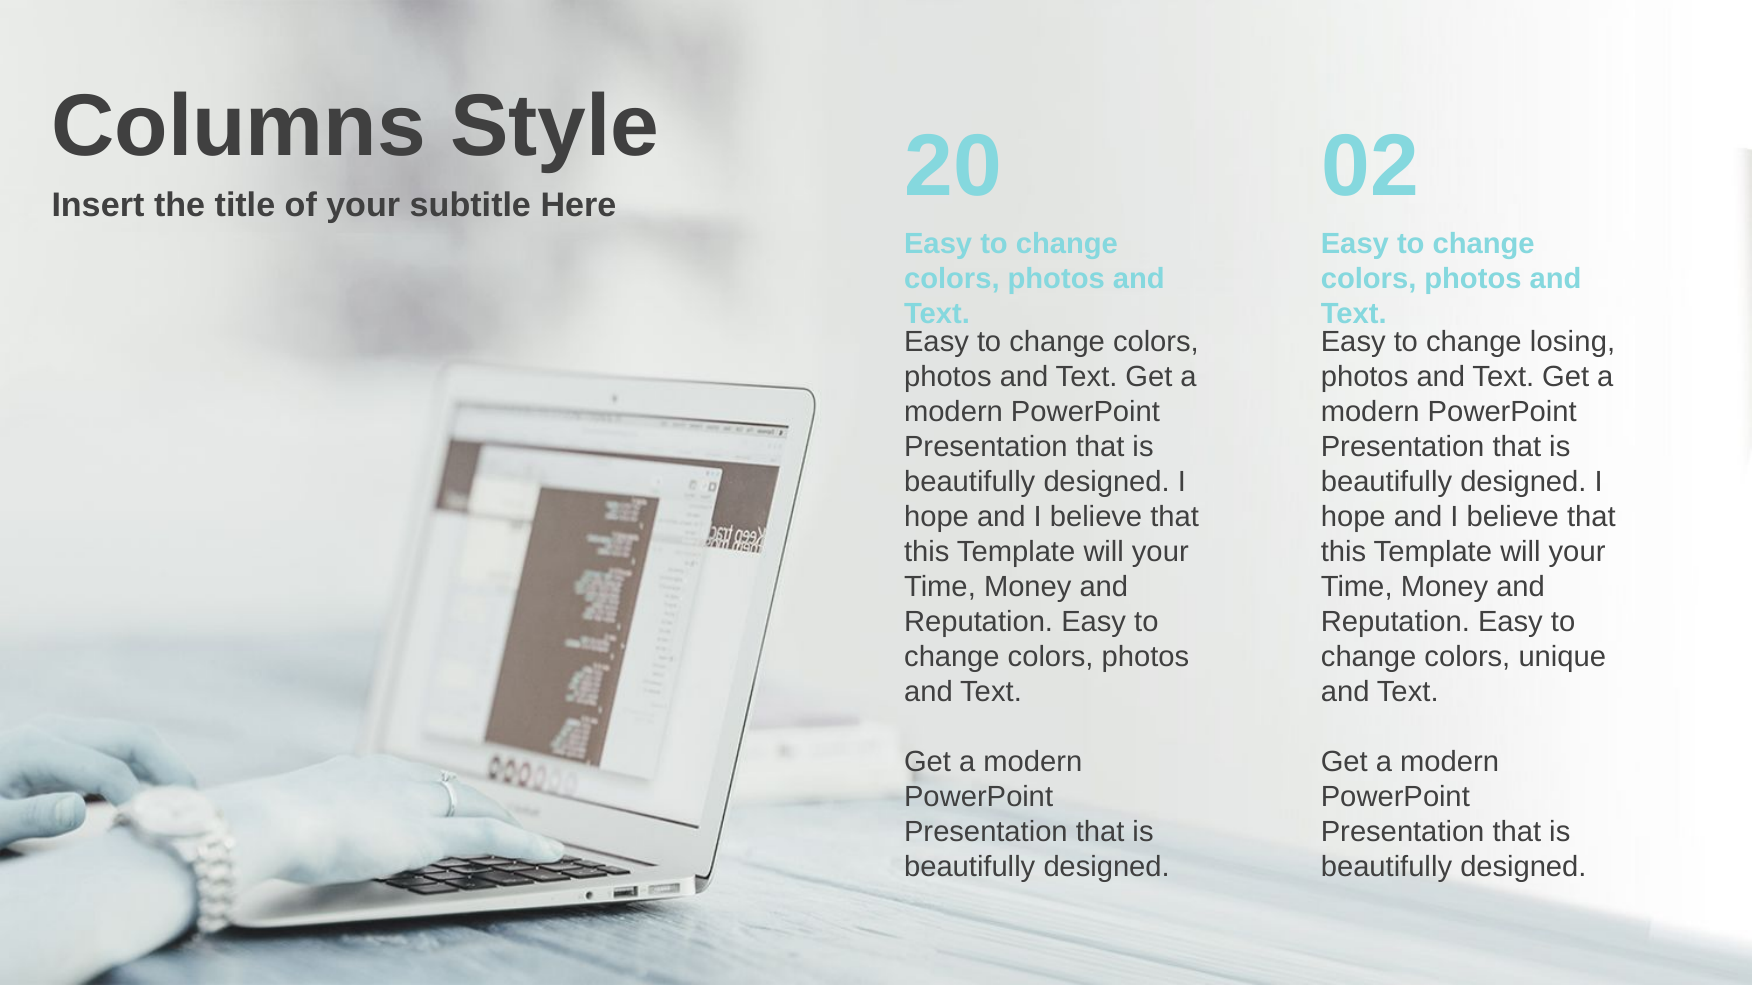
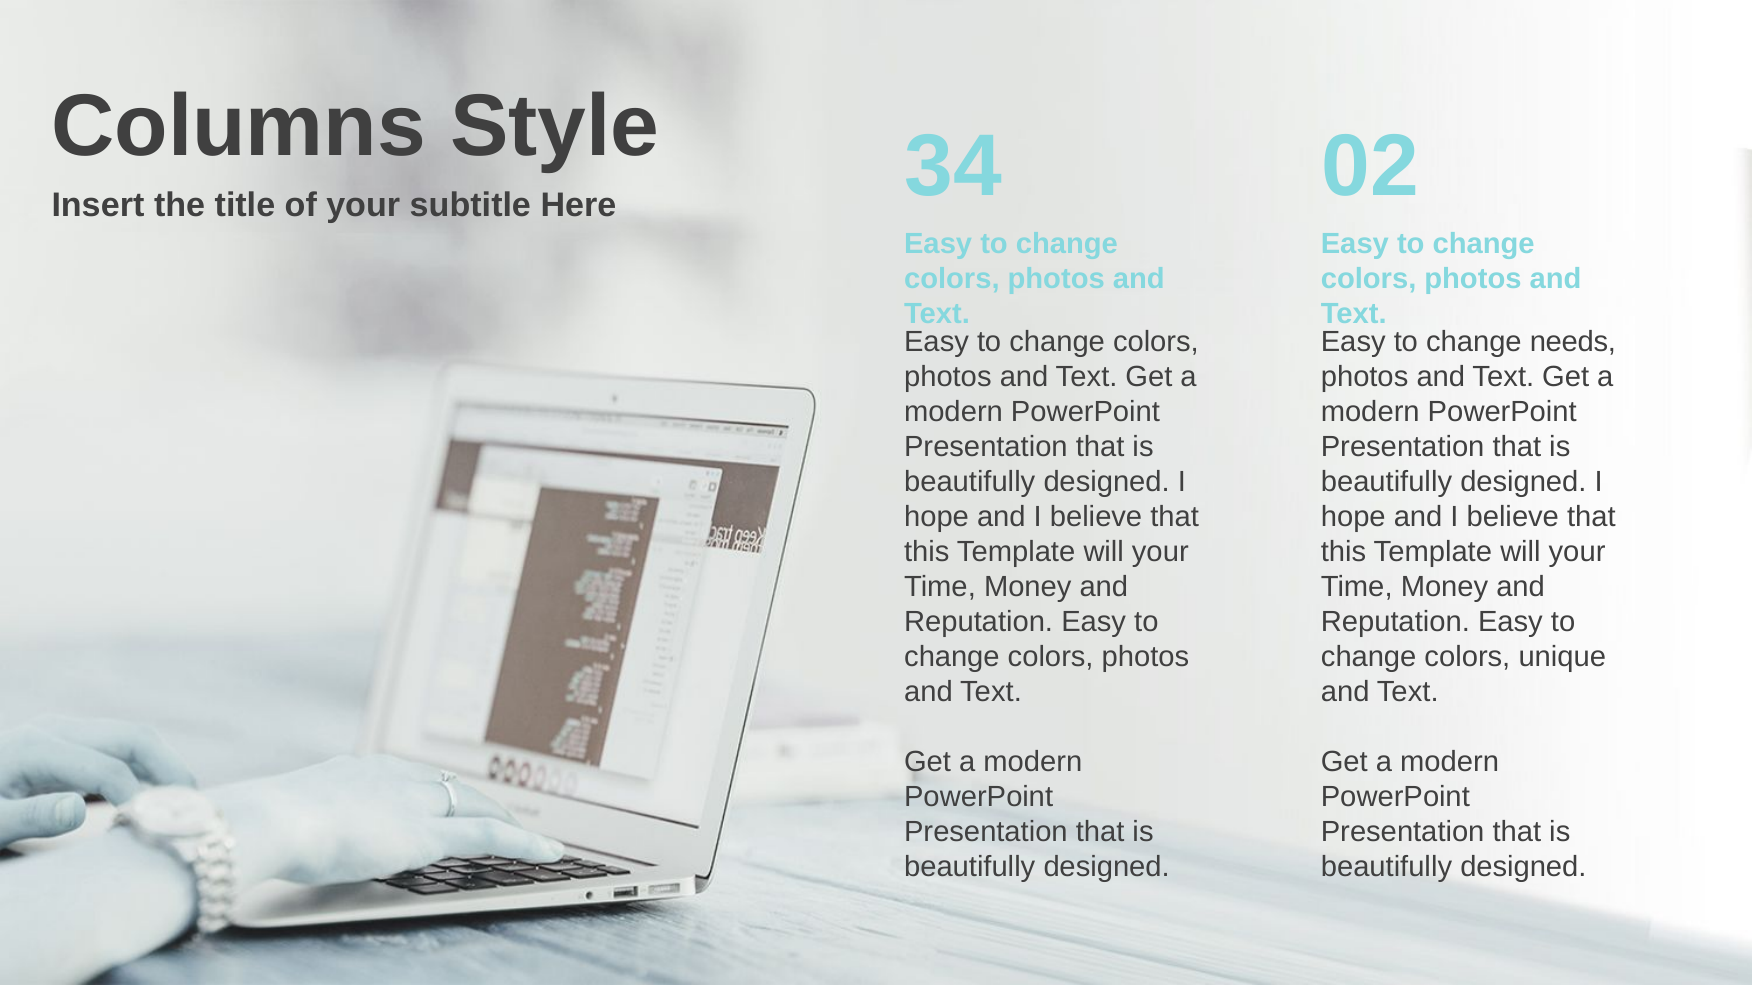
20: 20 -> 34
losing: losing -> needs
